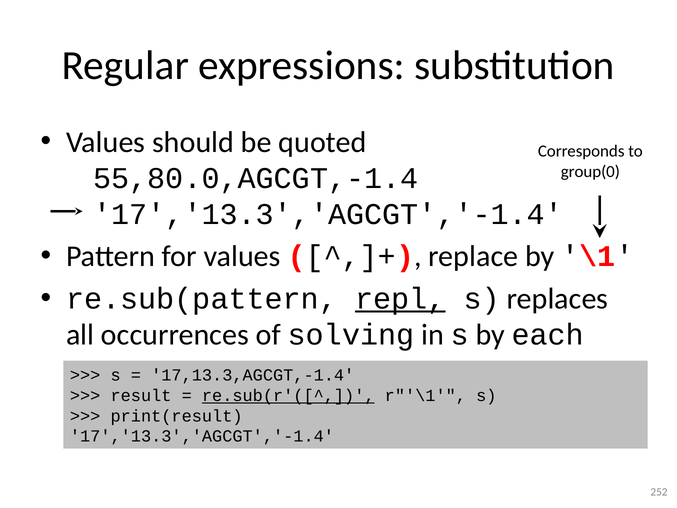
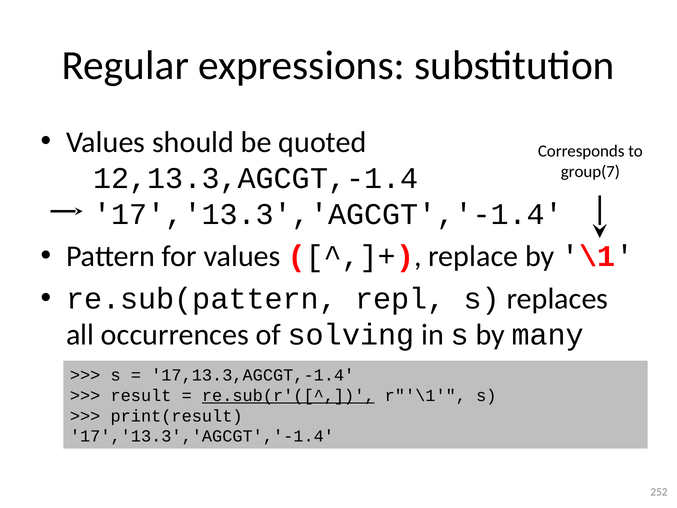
group(0: group(0 -> group(7
55,80.0,AGCGT,-1.4: 55,80.0,AGCGT,-1.4 -> 12,13.3,AGCGT,-1.4
repl underline: present -> none
each: each -> many
